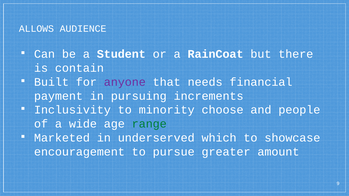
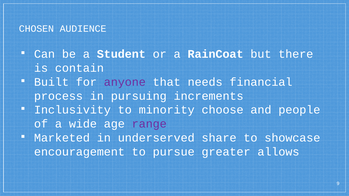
ALLOWS: ALLOWS -> CHOSEN
payment: payment -> process
range colour: green -> purple
which: which -> share
amount: amount -> allows
